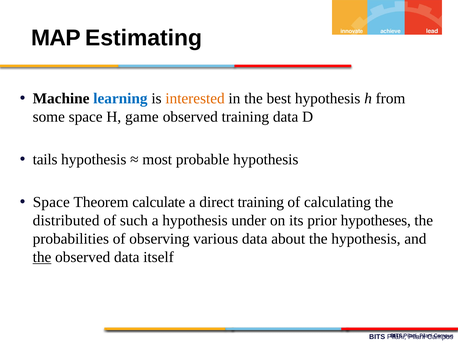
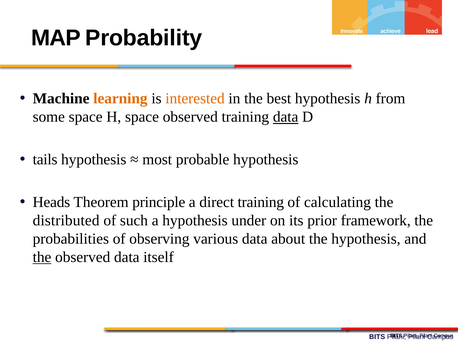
Estimating: Estimating -> Probability
learning colour: blue -> orange
H game: game -> space
data at (286, 117) underline: none -> present
Space at (51, 203): Space -> Heads
calculate: calculate -> principle
hypotheses: hypotheses -> framework
